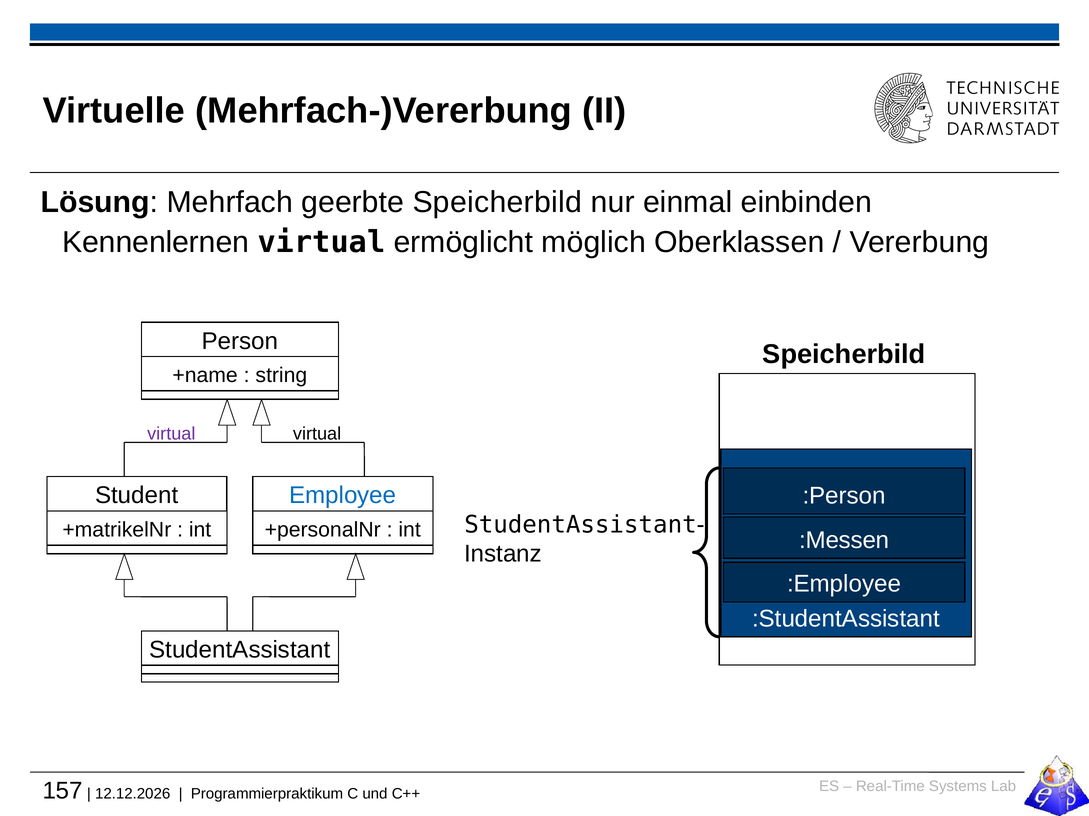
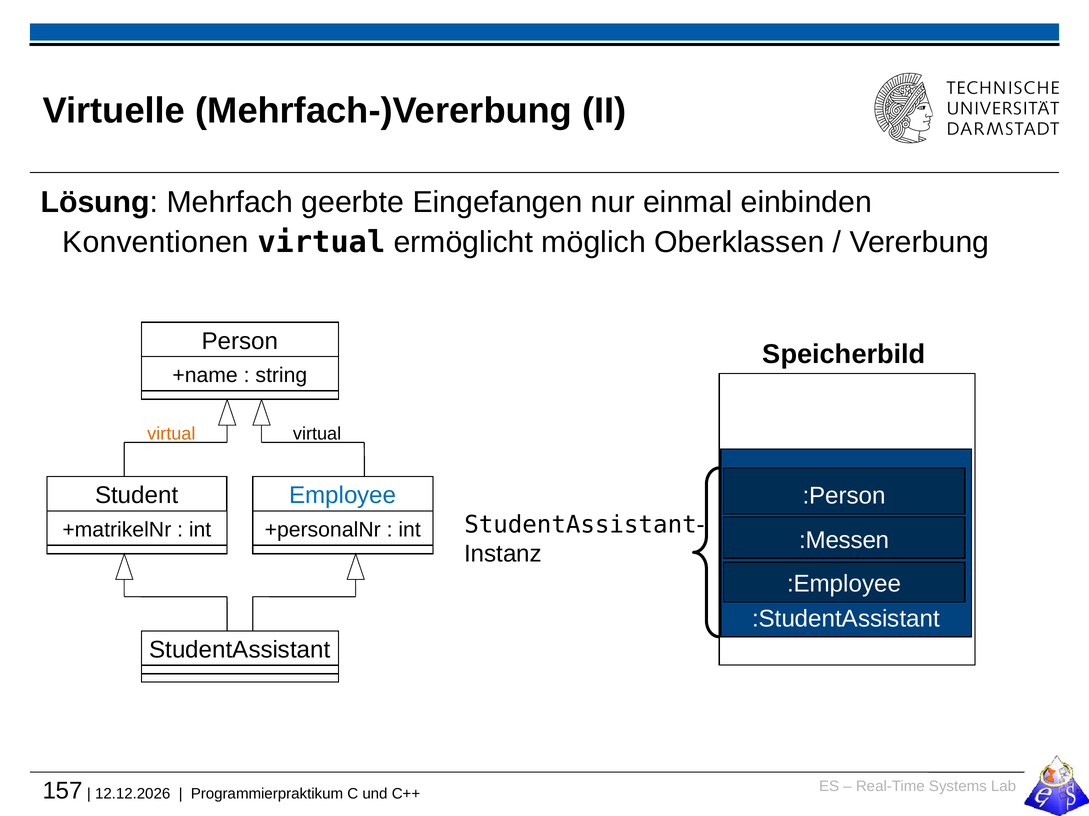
geerbte Speicherbild: Speicherbild -> Eingefangen
Kennenlernen: Kennenlernen -> Konventionen
virtual at (171, 434) colour: purple -> orange
